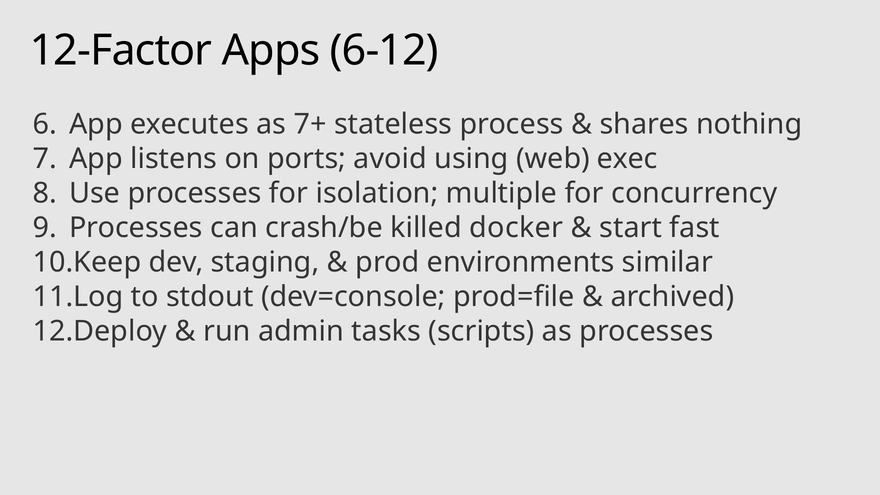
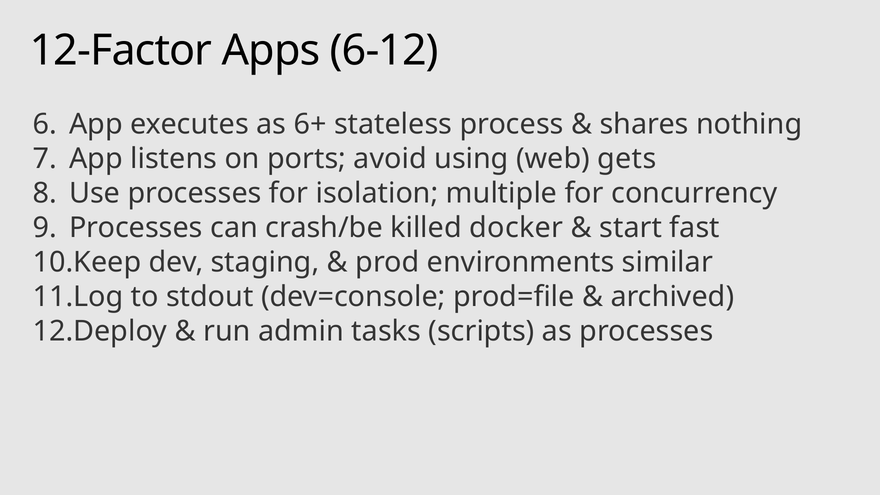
7+: 7+ -> 6+
exec: exec -> gets
